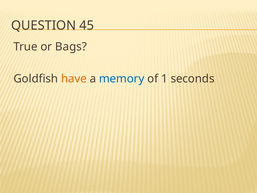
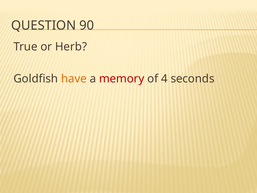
45: 45 -> 90
Bags: Bags -> Herb
memory colour: blue -> red
1: 1 -> 4
